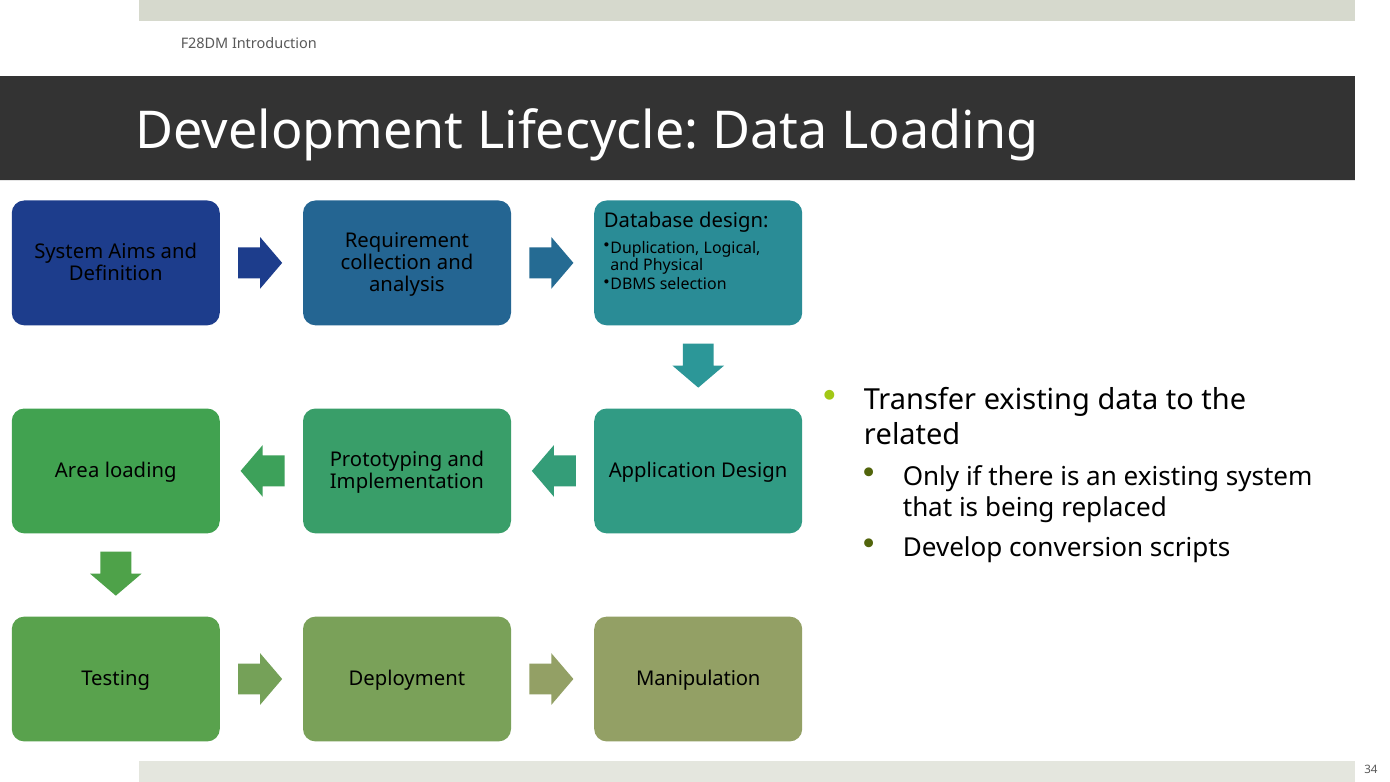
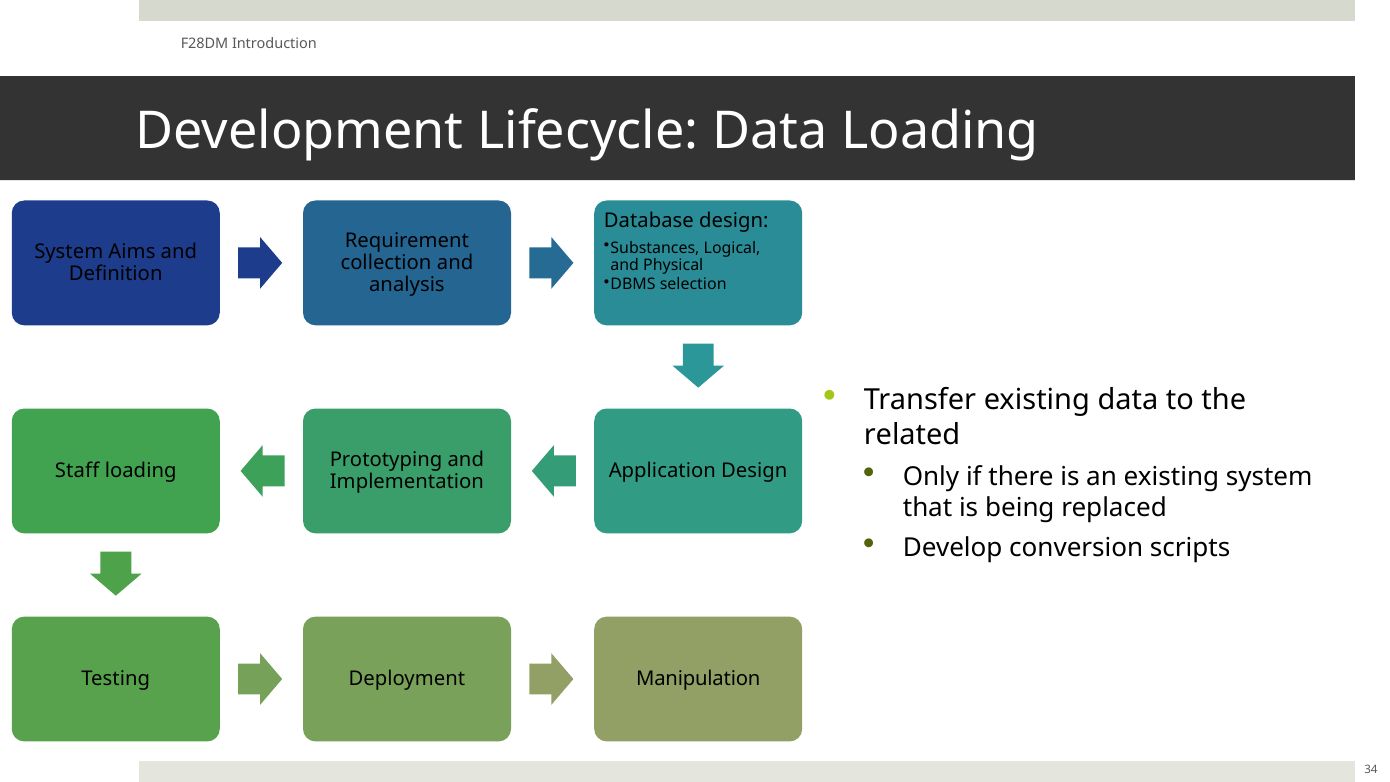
Duplication: Duplication -> Substances
Area: Area -> Staff
